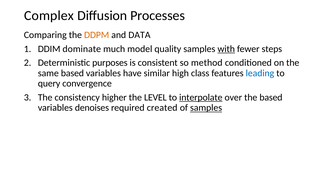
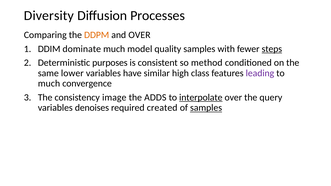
Complex: Complex -> Diversity
and DATA: DATA -> OVER
with underline: present -> none
steps underline: none -> present
same based: based -> lower
leading colour: blue -> purple
query at (49, 84): query -> much
higher: higher -> image
LEVEL: LEVEL -> ADDS
the based: based -> query
